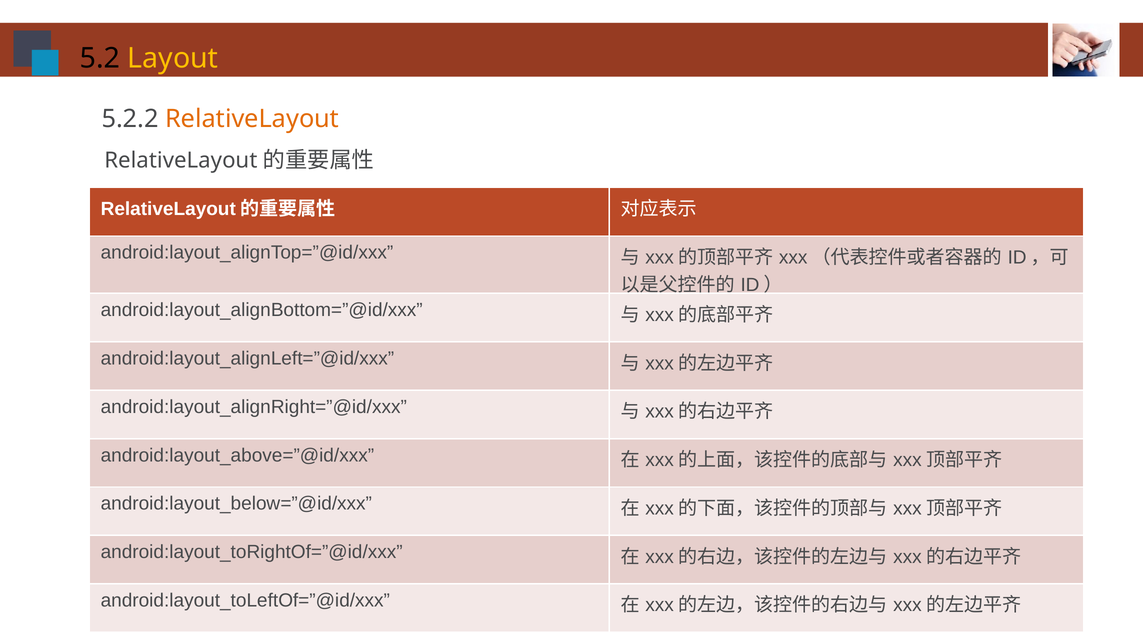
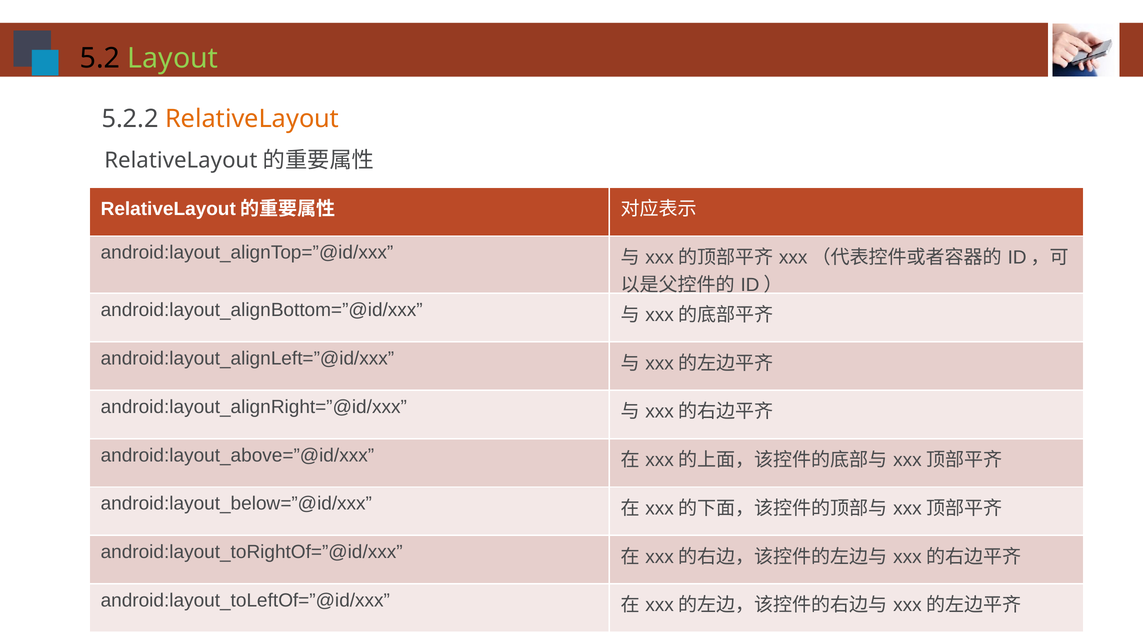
Layout colour: yellow -> light green
